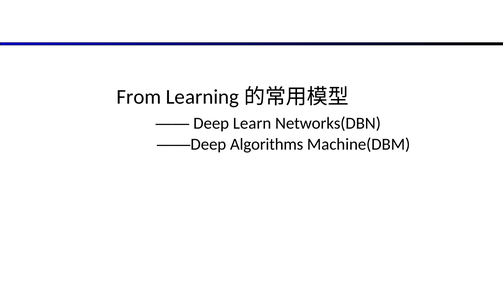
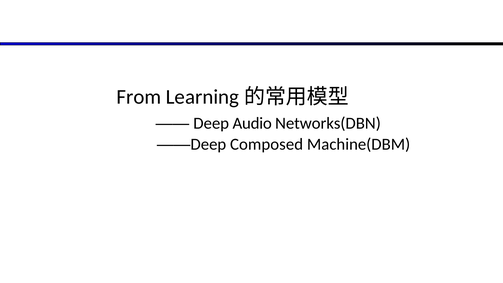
Learn: Learn -> Audio
Algorithms: Algorithms -> Composed
